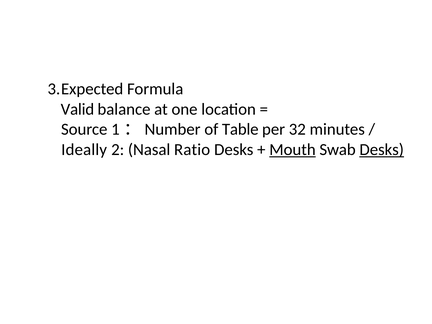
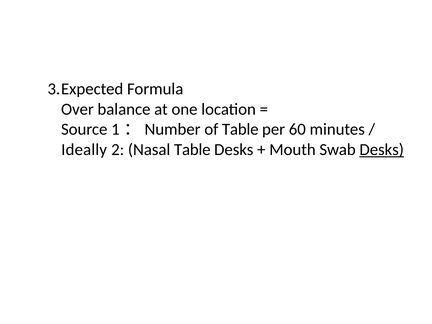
Valid: Valid -> Over
32: 32 -> 60
Nasal Ratio: Ratio -> Table
Mouth underline: present -> none
